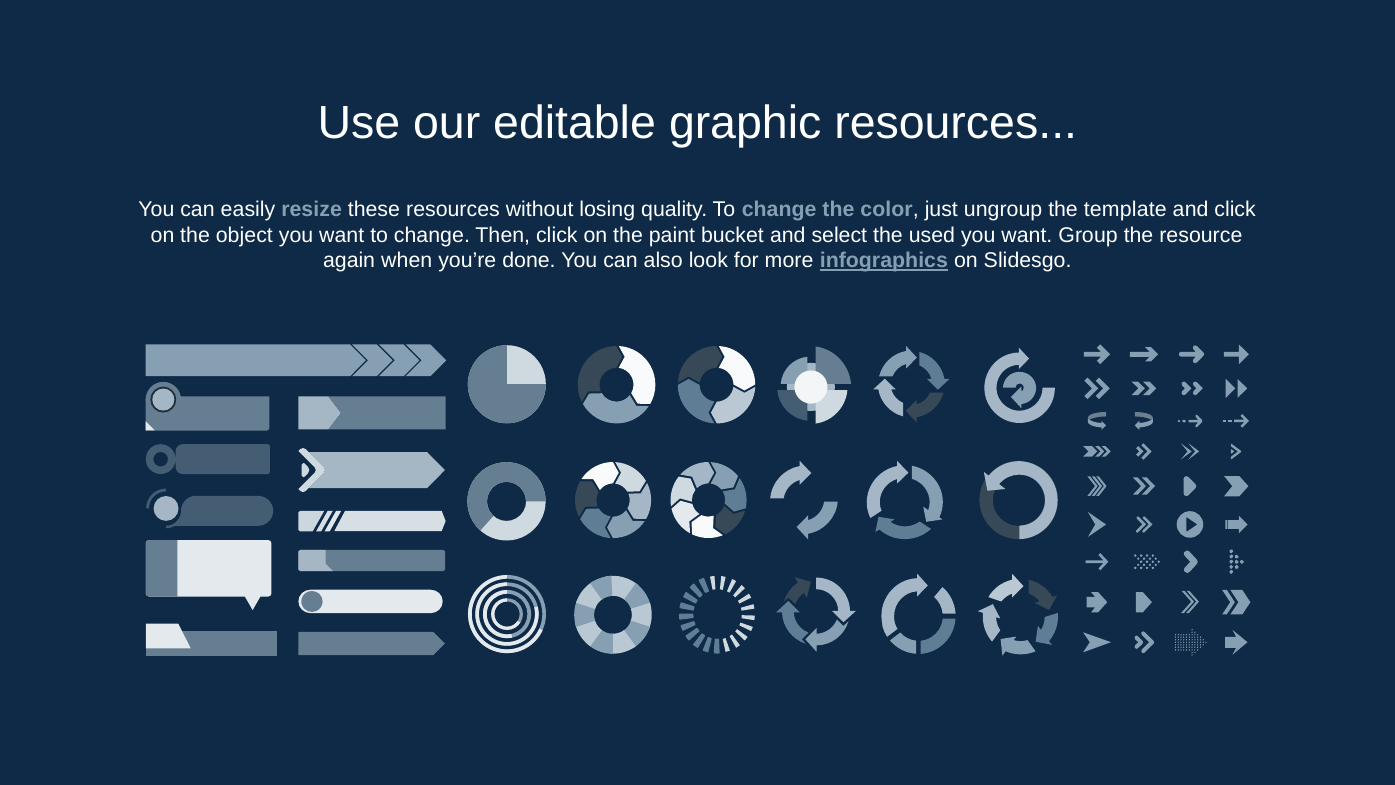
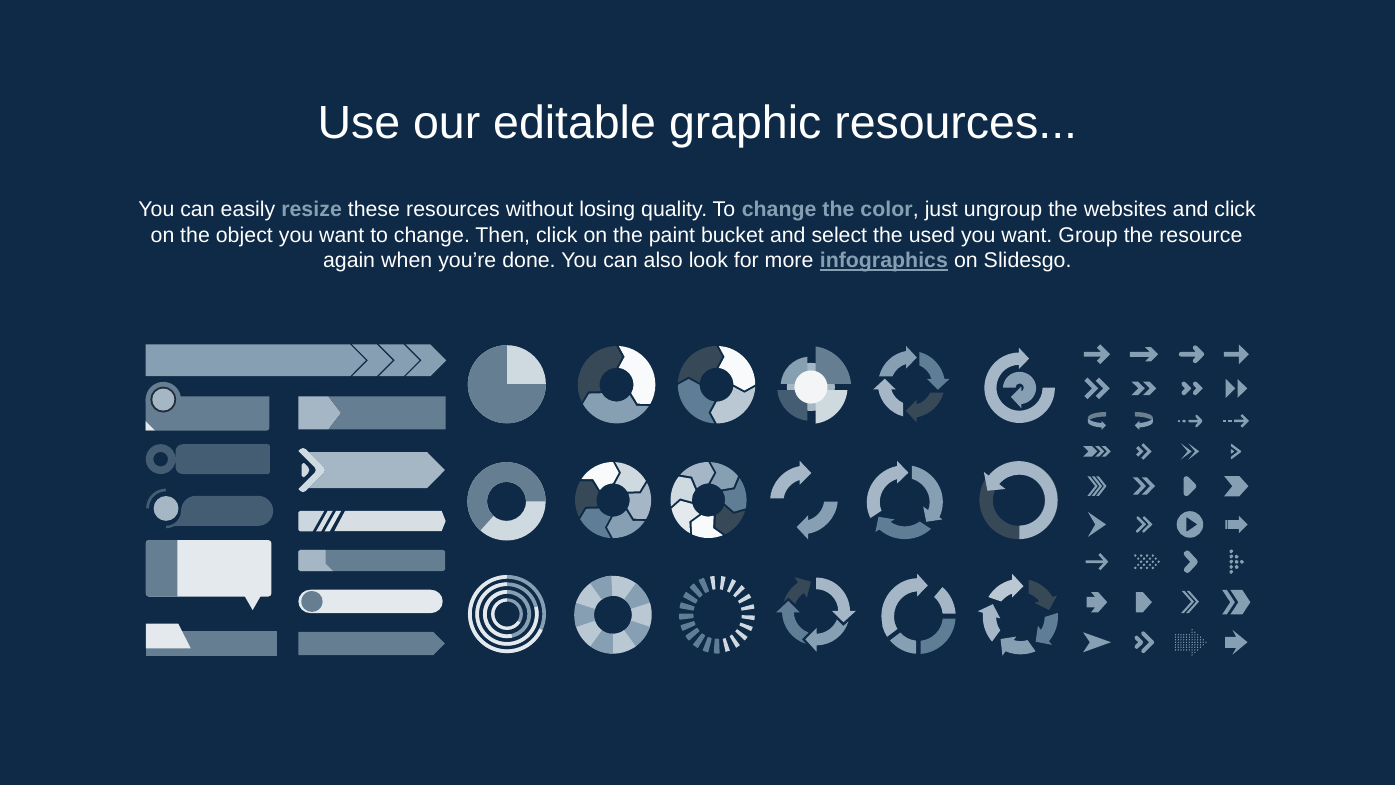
template: template -> websites
